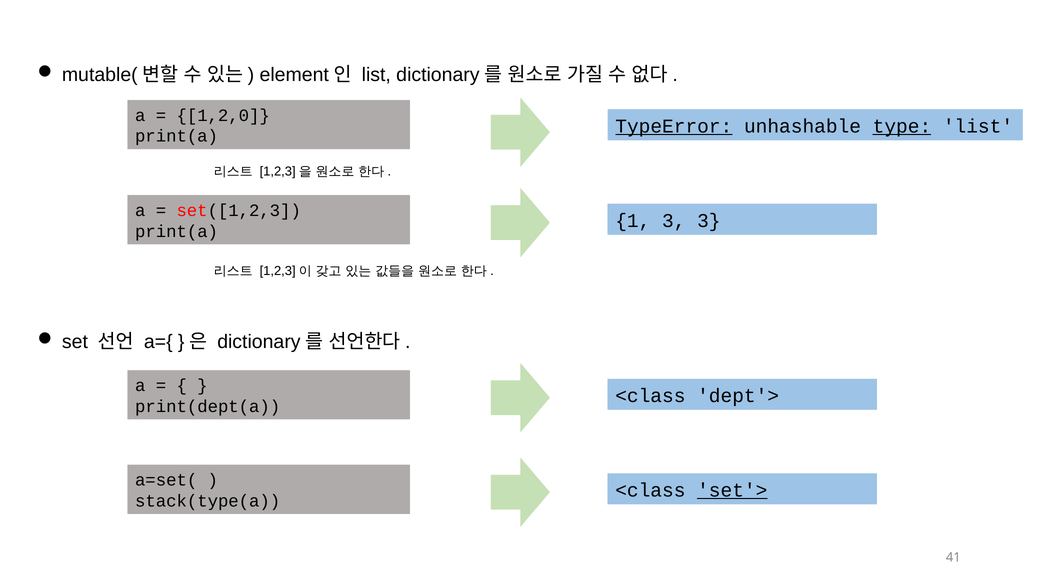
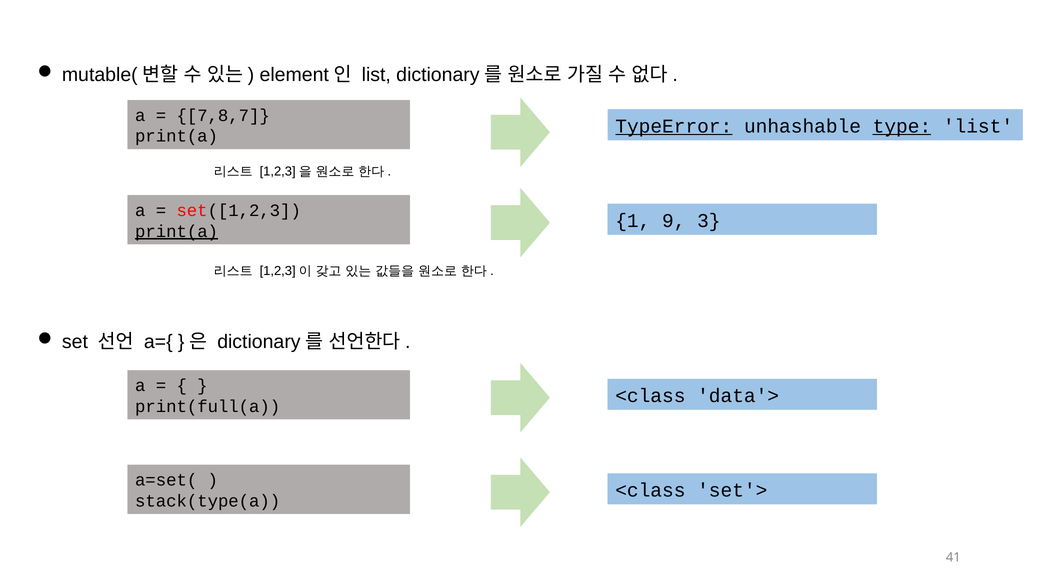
1,2,0: 1,2,0 -> 7,8,7
1 3: 3 -> 9
print(a at (177, 231) underline: none -> present
dept'>: dept'> -> data'>
print(dept(a: print(dept(a -> print(full(a
set'> underline: present -> none
